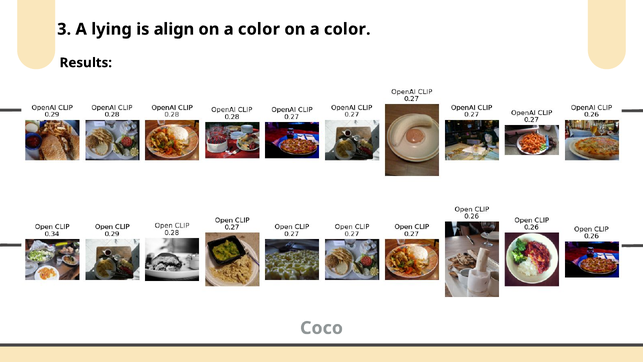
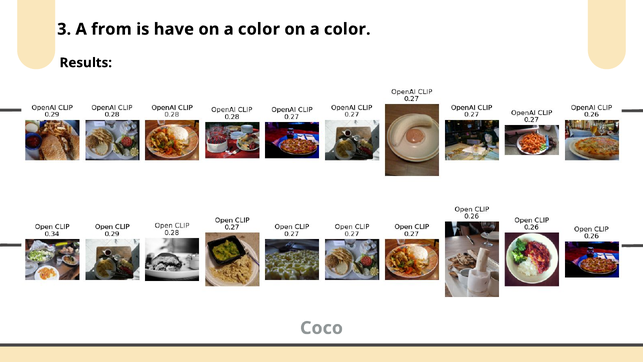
lying: lying -> from
align: align -> have
